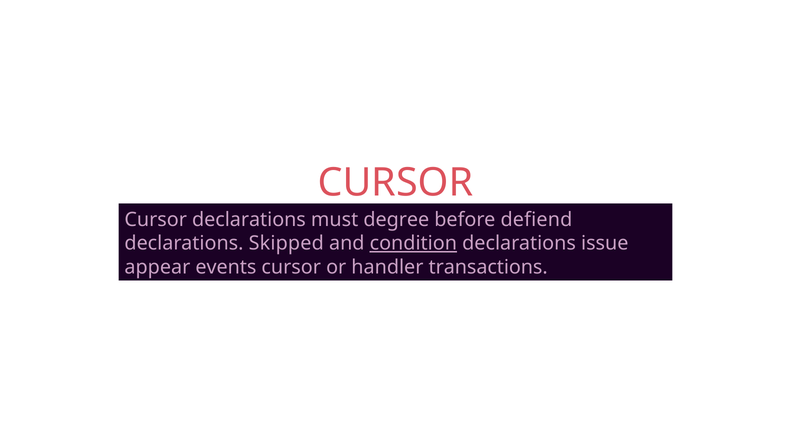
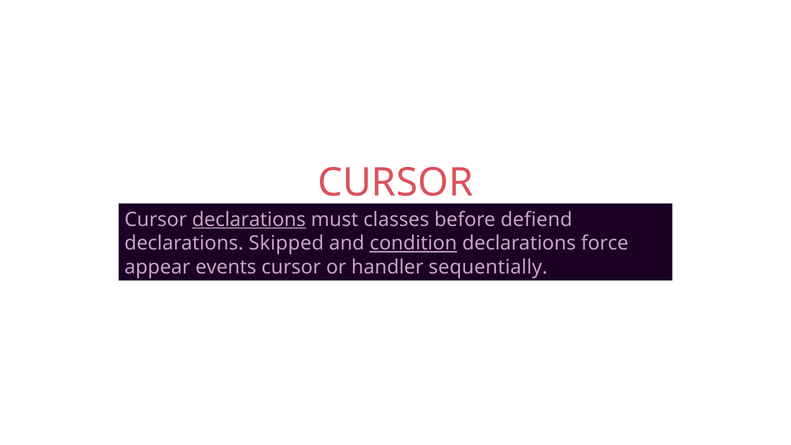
declarations at (249, 220) underline: none -> present
degree: degree -> classes
issue: issue -> force
transactions: transactions -> sequentially
